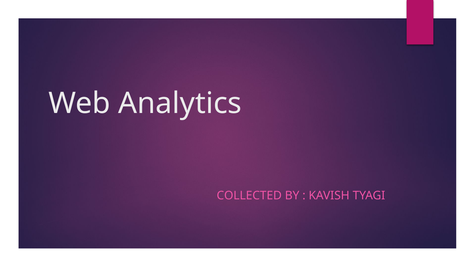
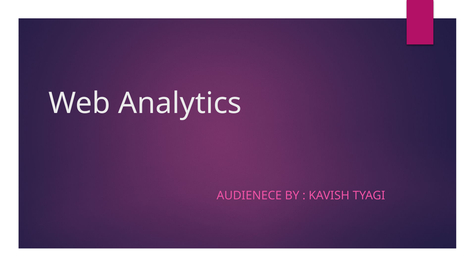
COLLECTED: COLLECTED -> AUDIENECE
